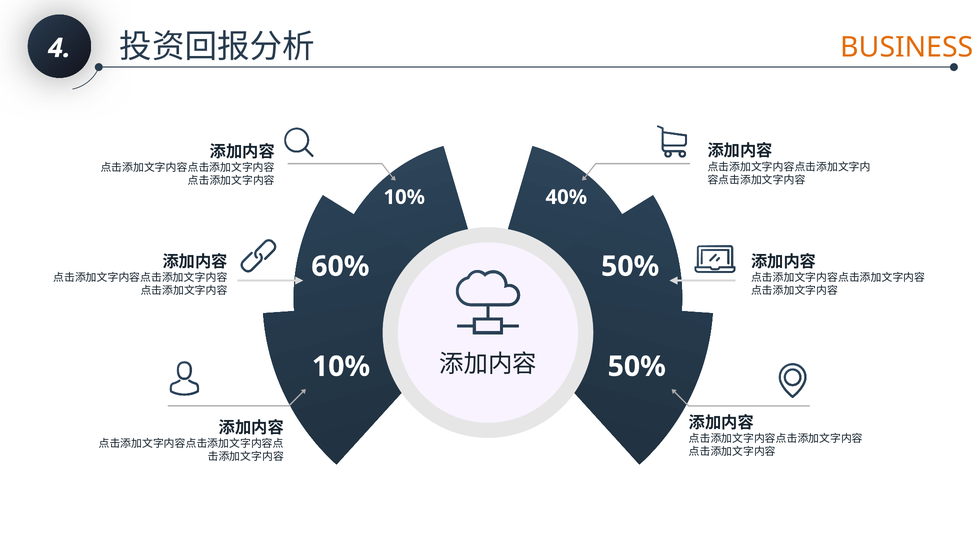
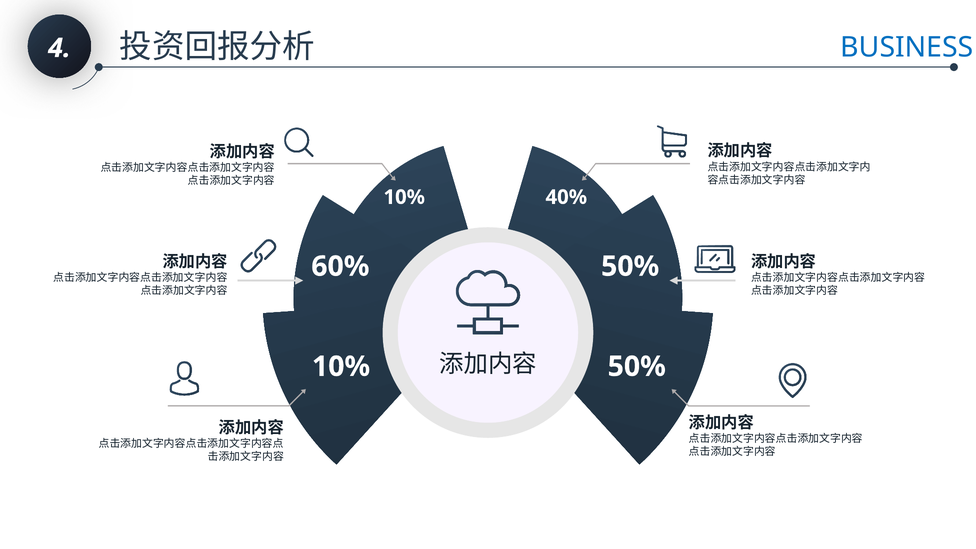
BUSINESS colour: orange -> blue
